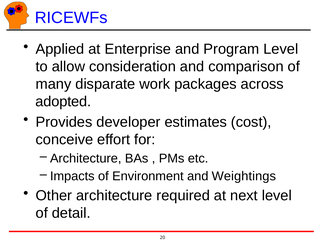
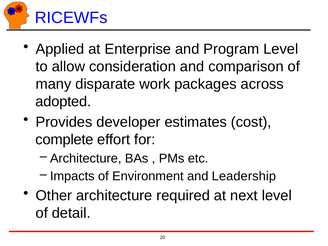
conceive: conceive -> complete
Weightings: Weightings -> Leadership
